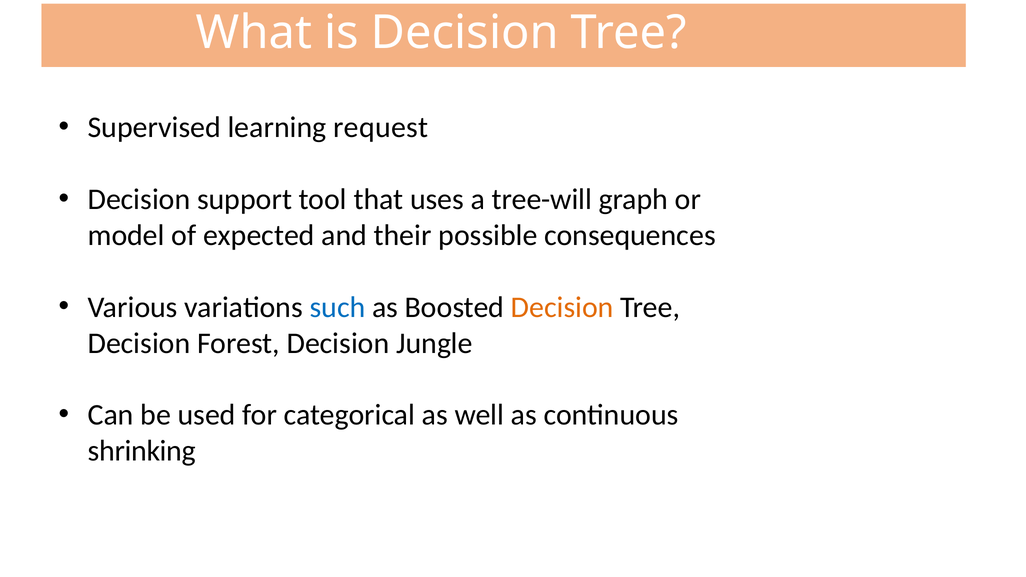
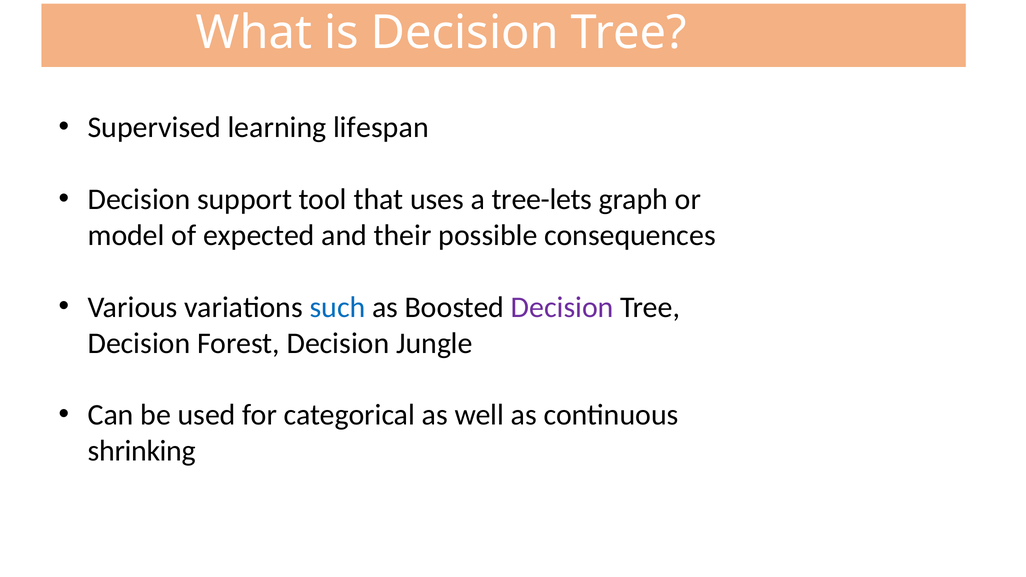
request: request -> lifespan
tree-will: tree-will -> tree-lets
Decision at (562, 307) colour: orange -> purple
